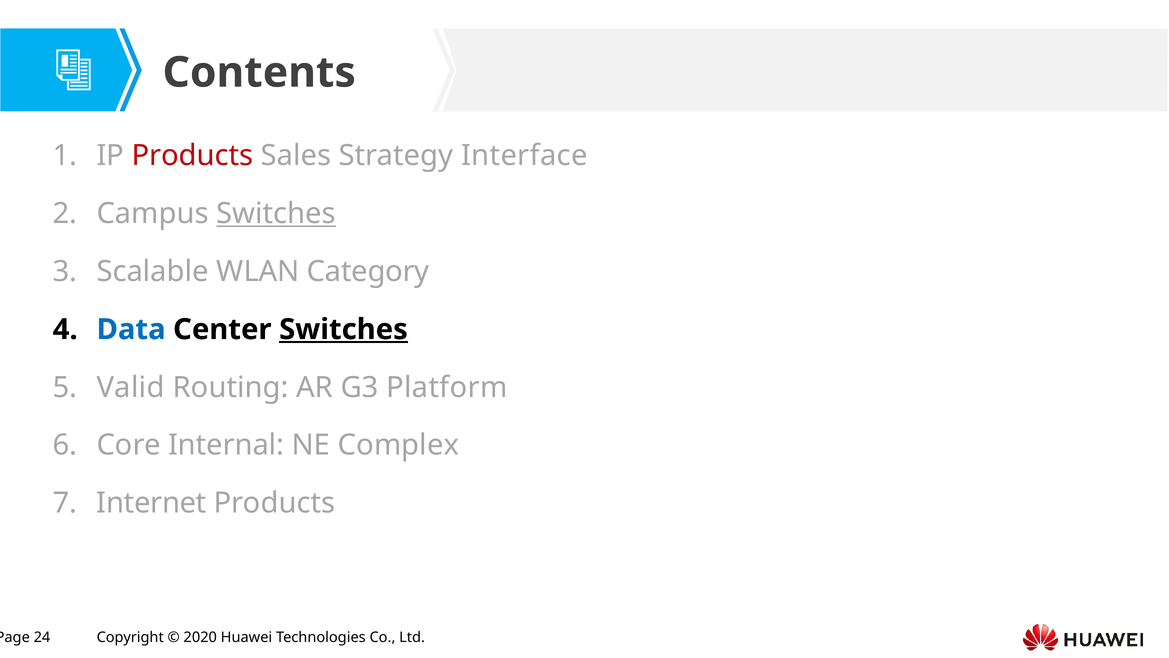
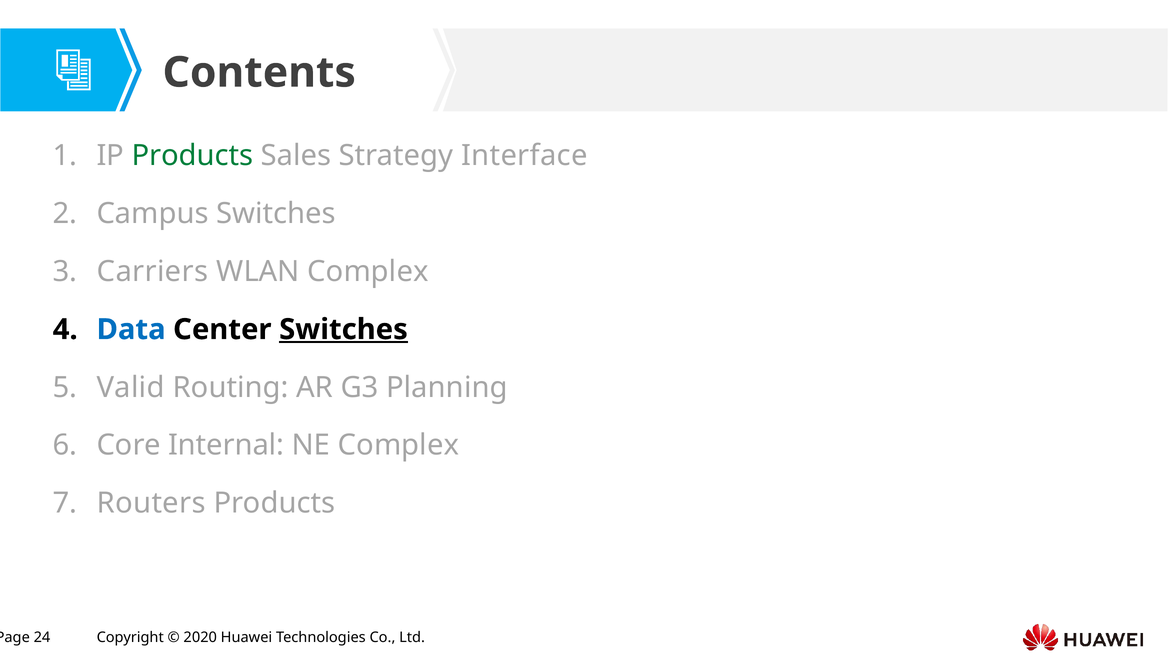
Products at (192, 156) colour: red -> green
Switches at (276, 214) underline: present -> none
Scalable: Scalable -> Carriers
WLAN Category: Category -> Complex
Platform: Platform -> Planning
Internet: Internet -> Routers
